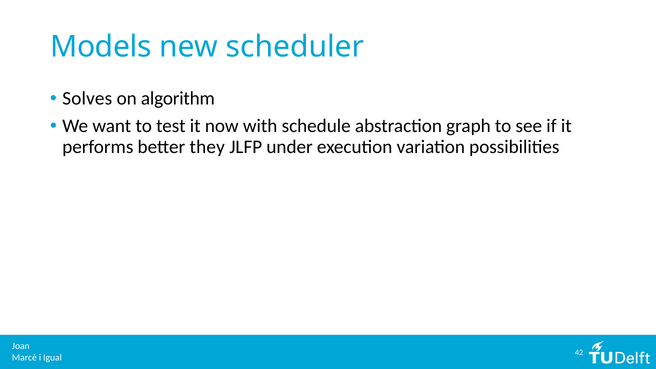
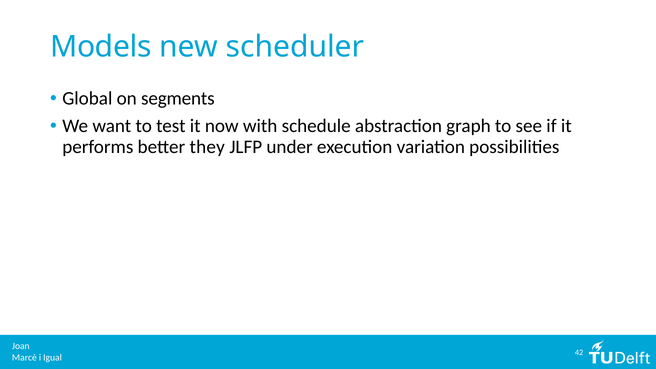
Solves: Solves -> Global
algorithm: algorithm -> segments
